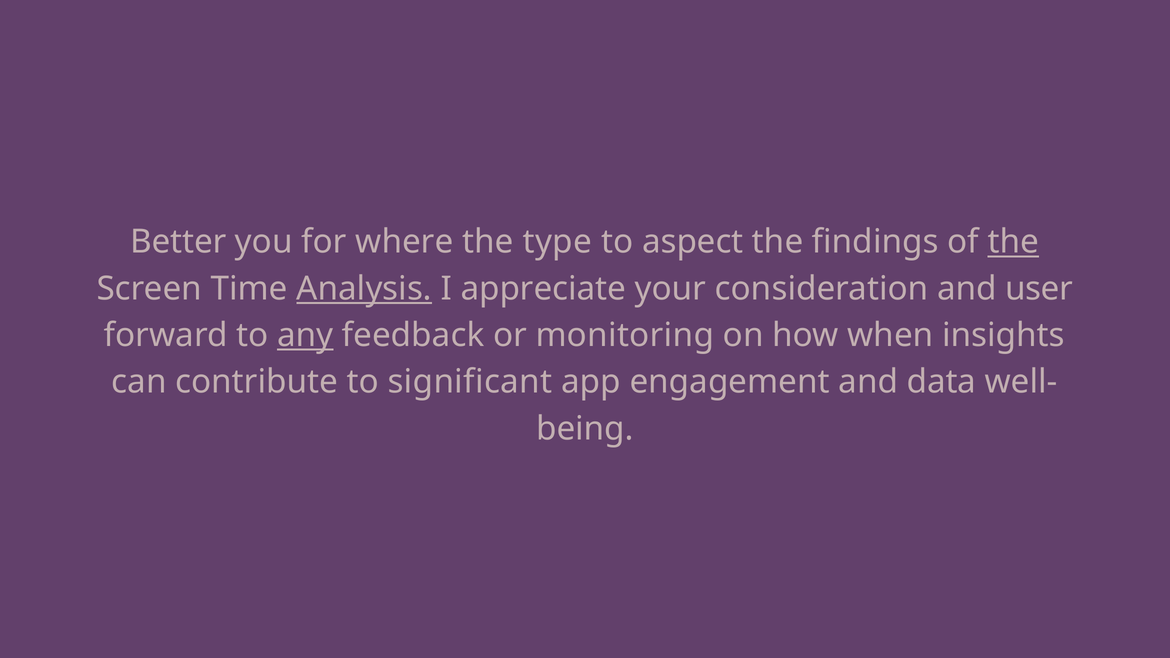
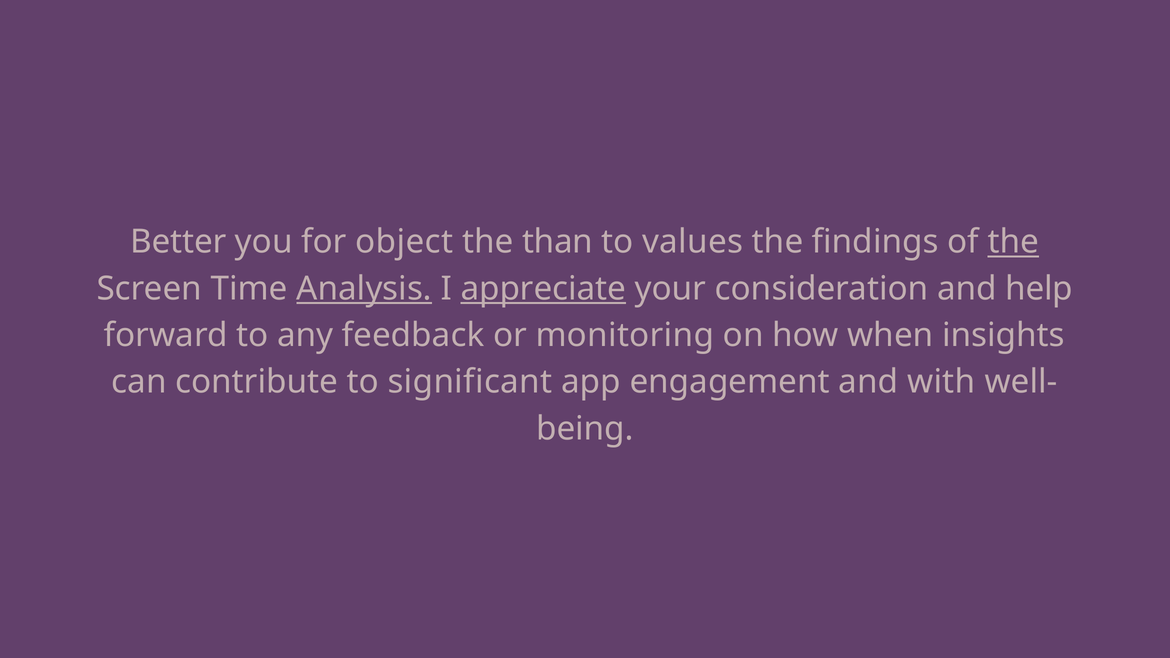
where: where -> object
type: type -> than
aspect: aspect -> values
appreciate underline: none -> present
user: user -> help
any underline: present -> none
data: data -> with
